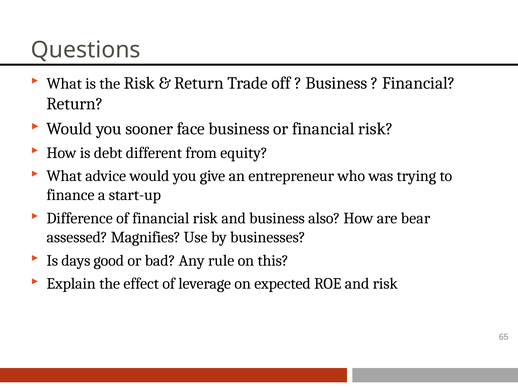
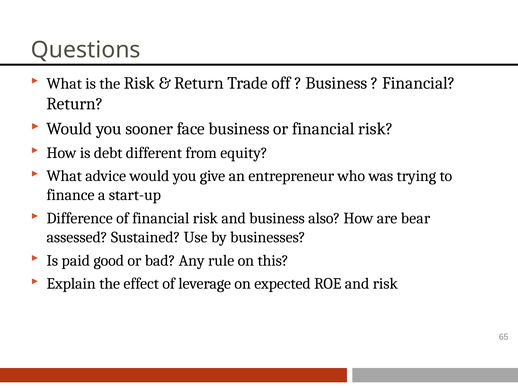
Magnifies: Magnifies -> Sustained
days: days -> paid
